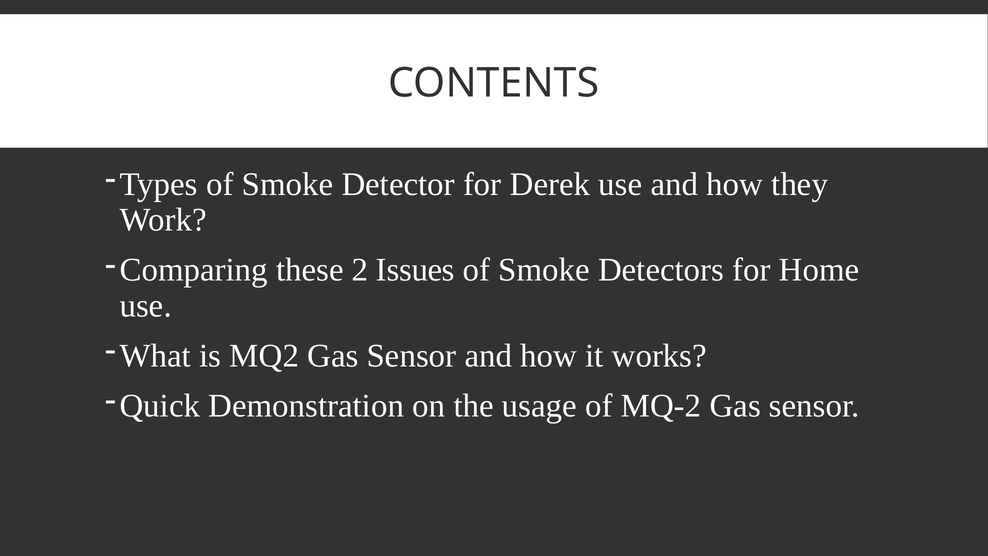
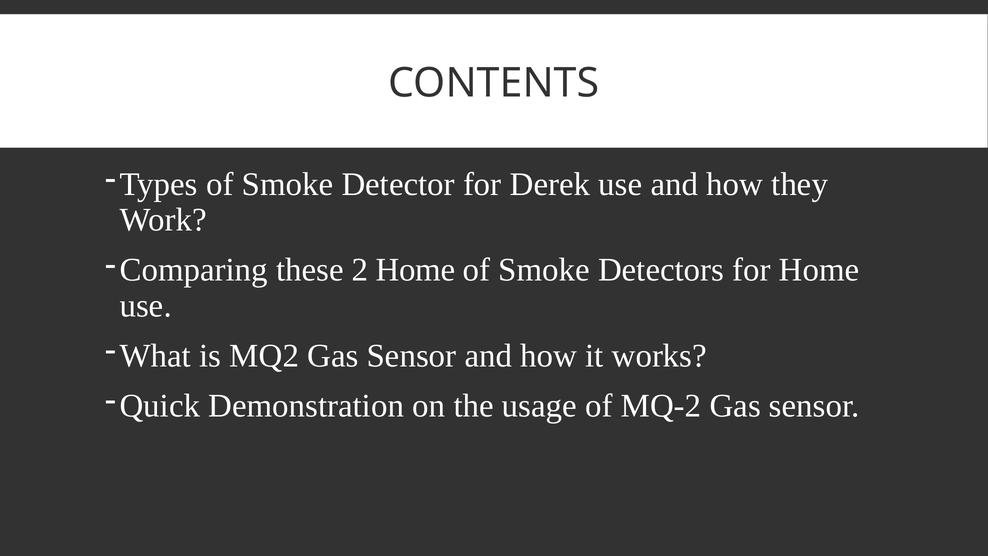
2 Issues: Issues -> Home
